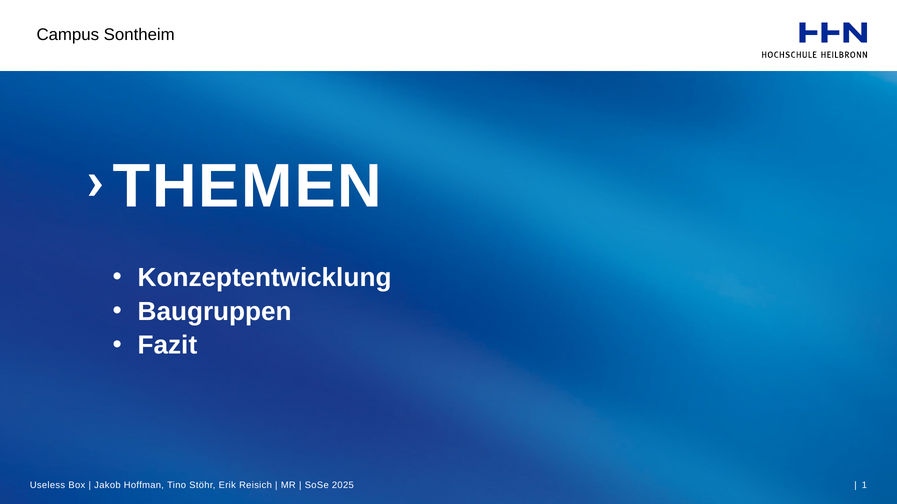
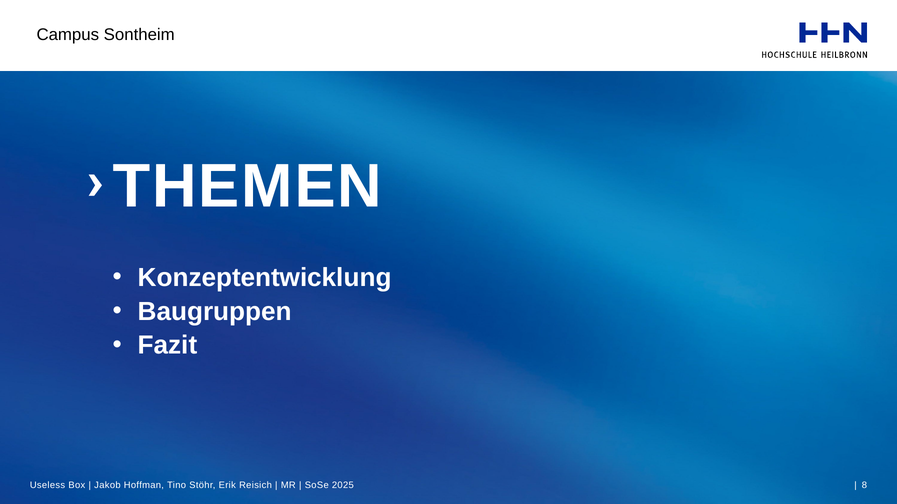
1: 1 -> 8
